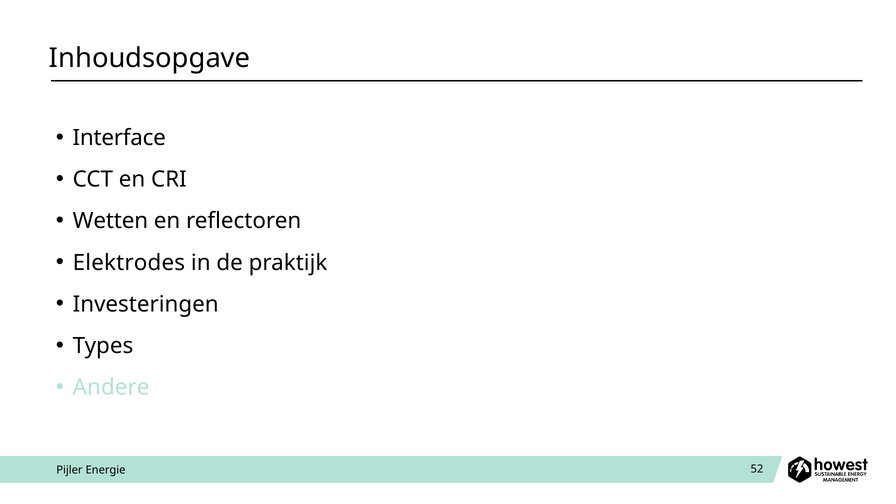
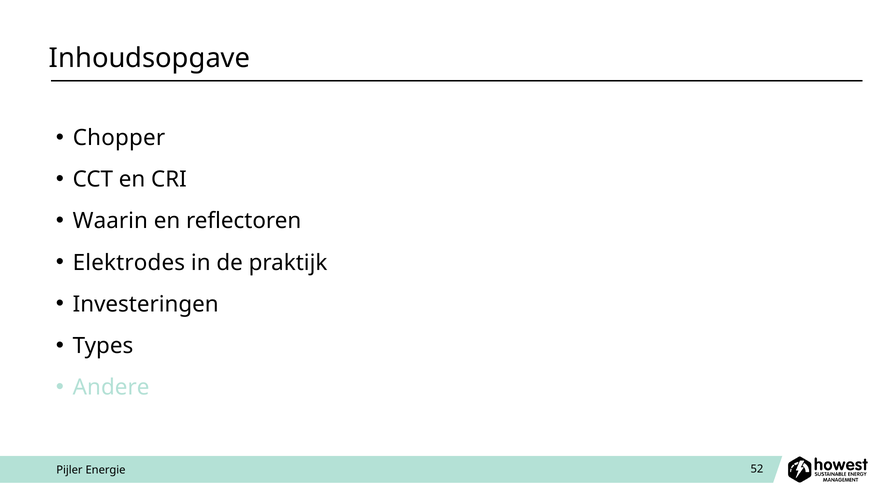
Interface: Interface -> Chopper
Wetten: Wetten -> Waarin
